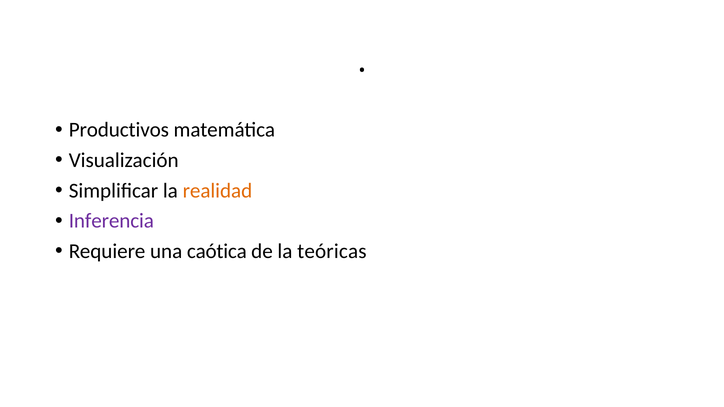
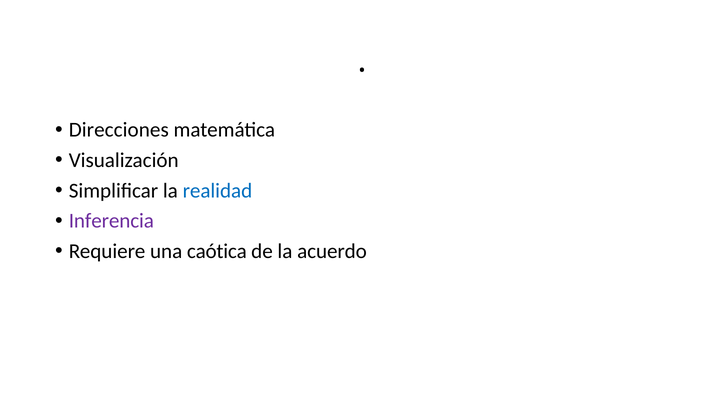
Productivos: Productivos -> Direcciones
realidad colour: orange -> blue
teóricas: teóricas -> acuerdo
